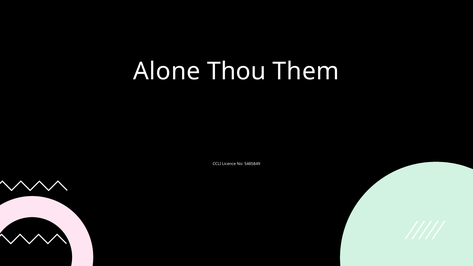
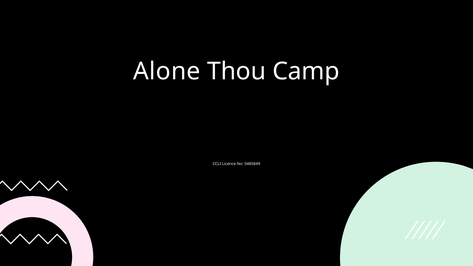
Them: Them -> Camp
